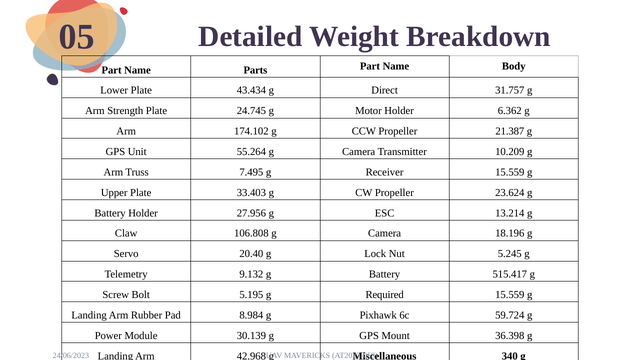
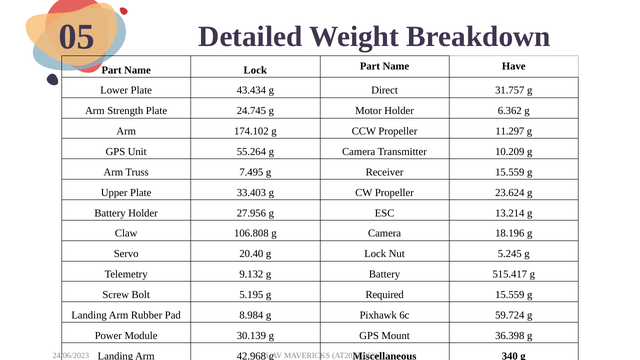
Name Parts: Parts -> Lock
Body: Body -> Have
21.387: 21.387 -> 11.297
